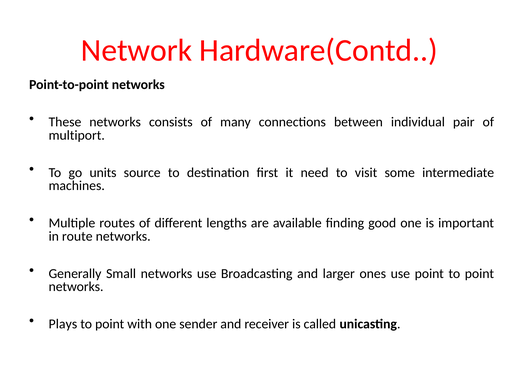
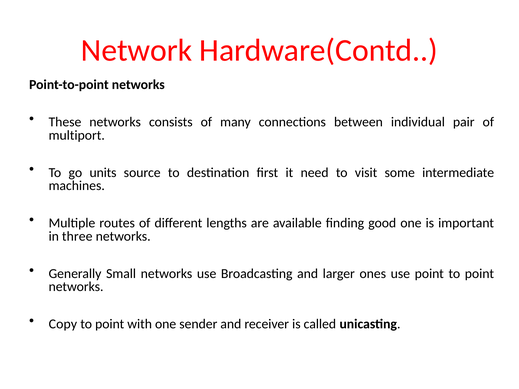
route: route -> three
Plays: Plays -> Copy
